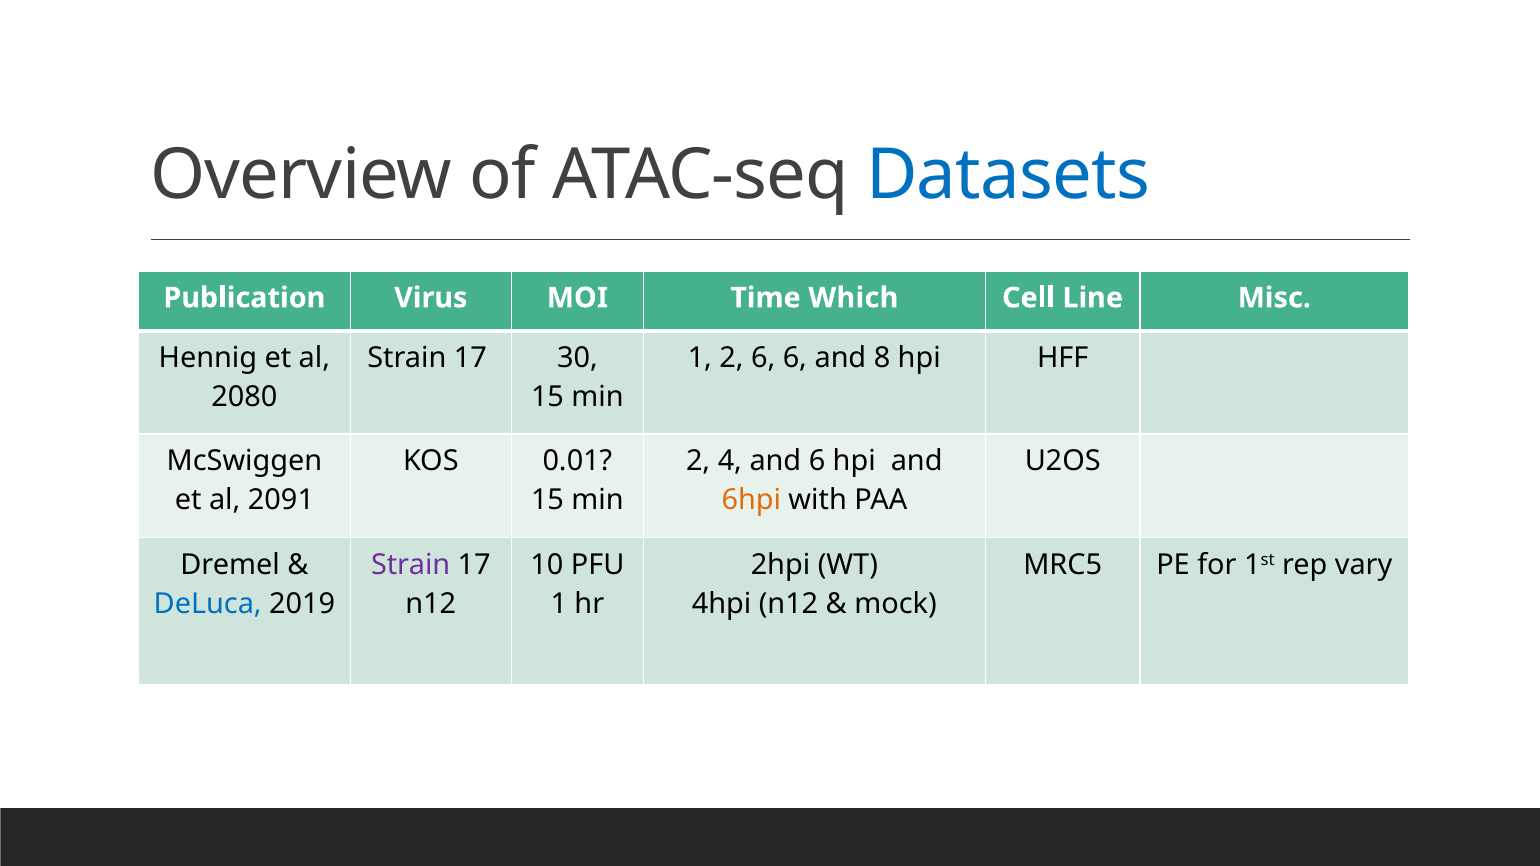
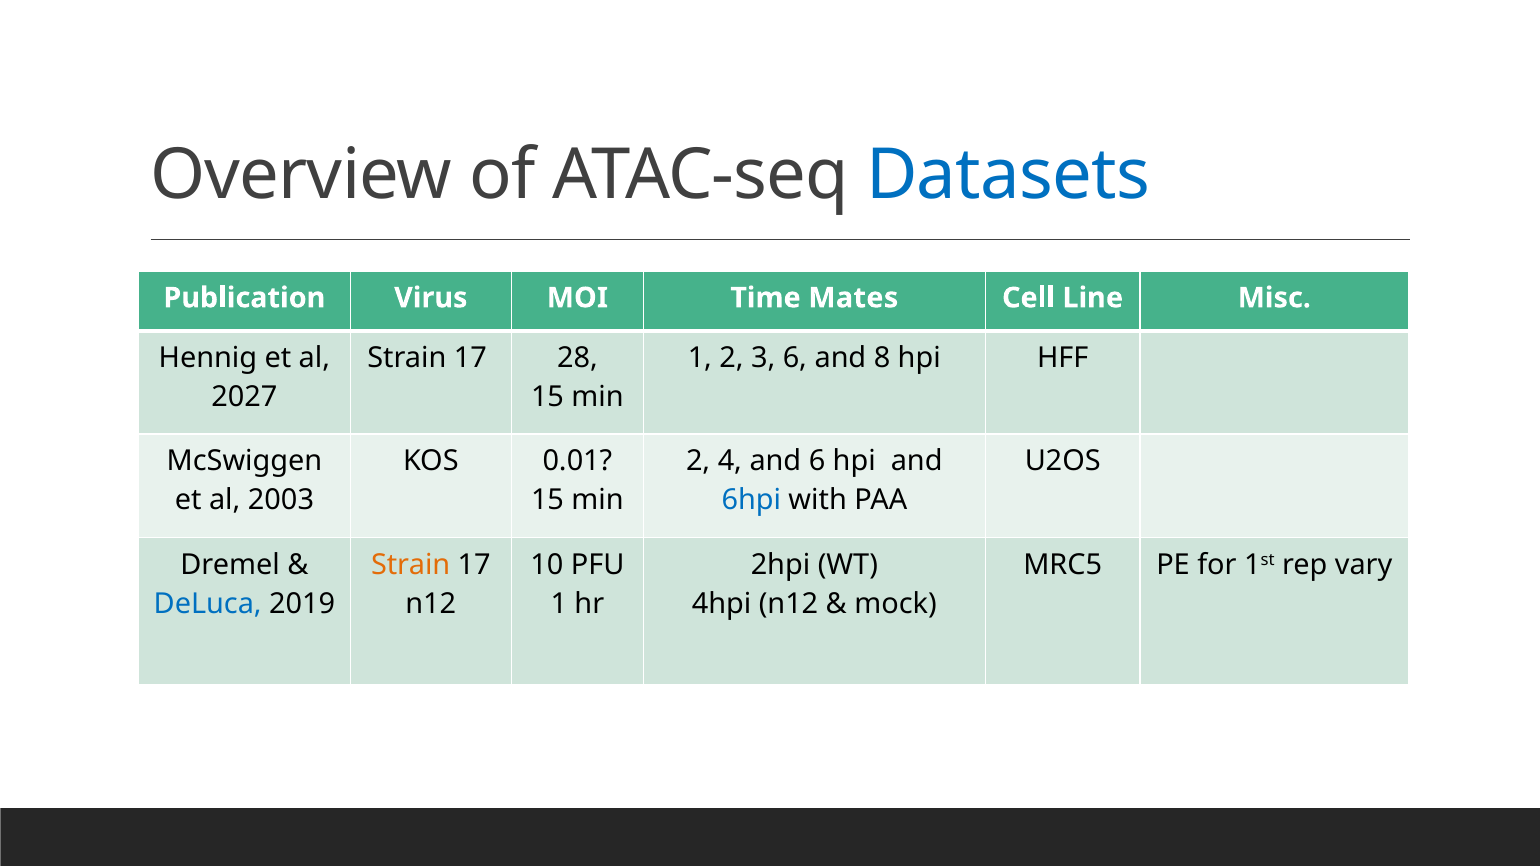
Which: Which -> Mates
30: 30 -> 28
2 6: 6 -> 3
2080: 2080 -> 2027
2091: 2091 -> 2003
6hpi colour: orange -> blue
Strain at (411, 565) colour: purple -> orange
